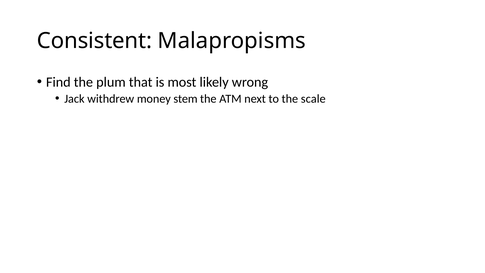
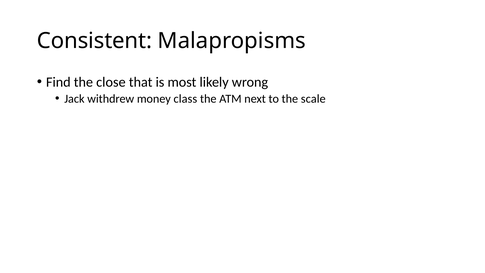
plum: plum -> close
stem: stem -> class
